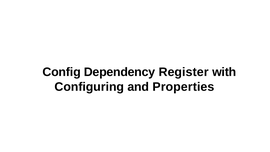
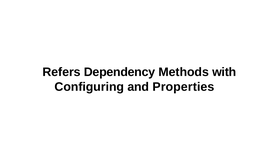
Config: Config -> Refers
Register: Register -> Methods
